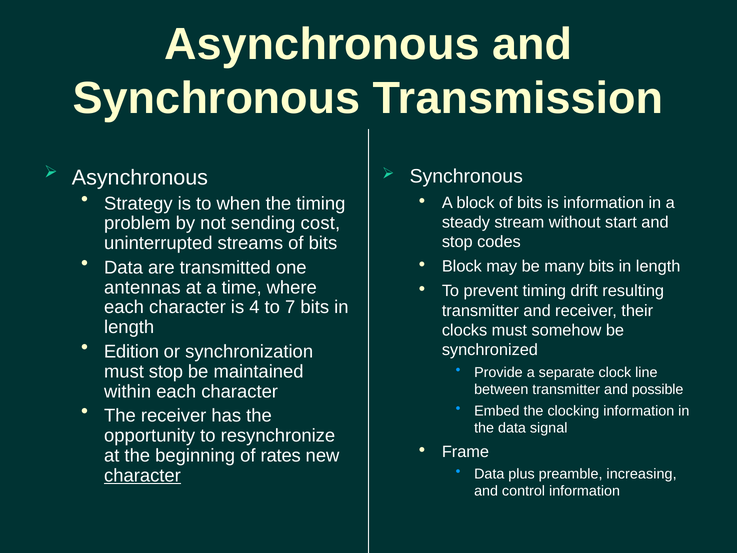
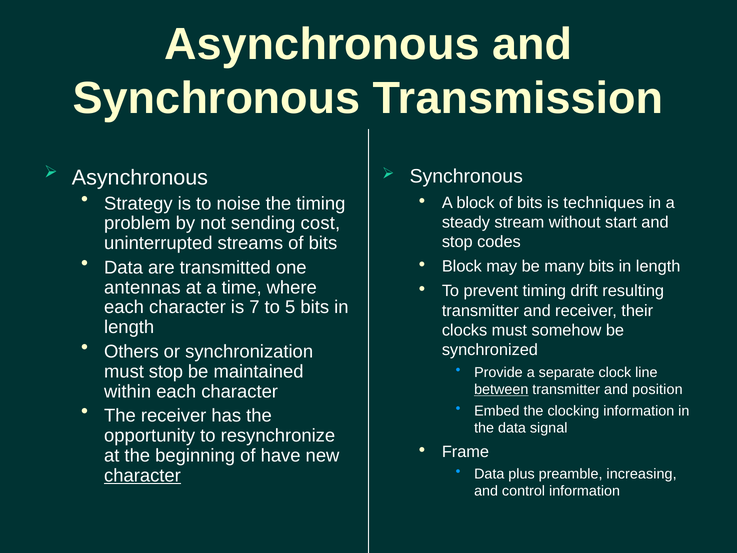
when: when -> noise
is information: information -> techniques
4: 4 -> 7
7: 7 -> 5
Edition: Edition -> Others
between underline: none -> present
possible: possible -> position
rates: rates -> have
